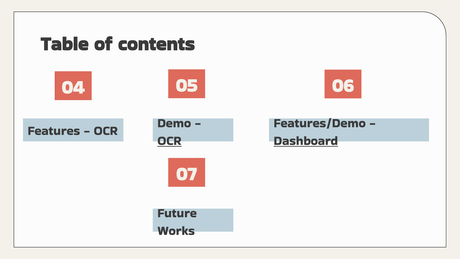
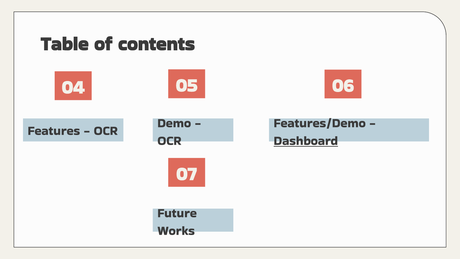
OCR at (170, 141) underline: present -> none
